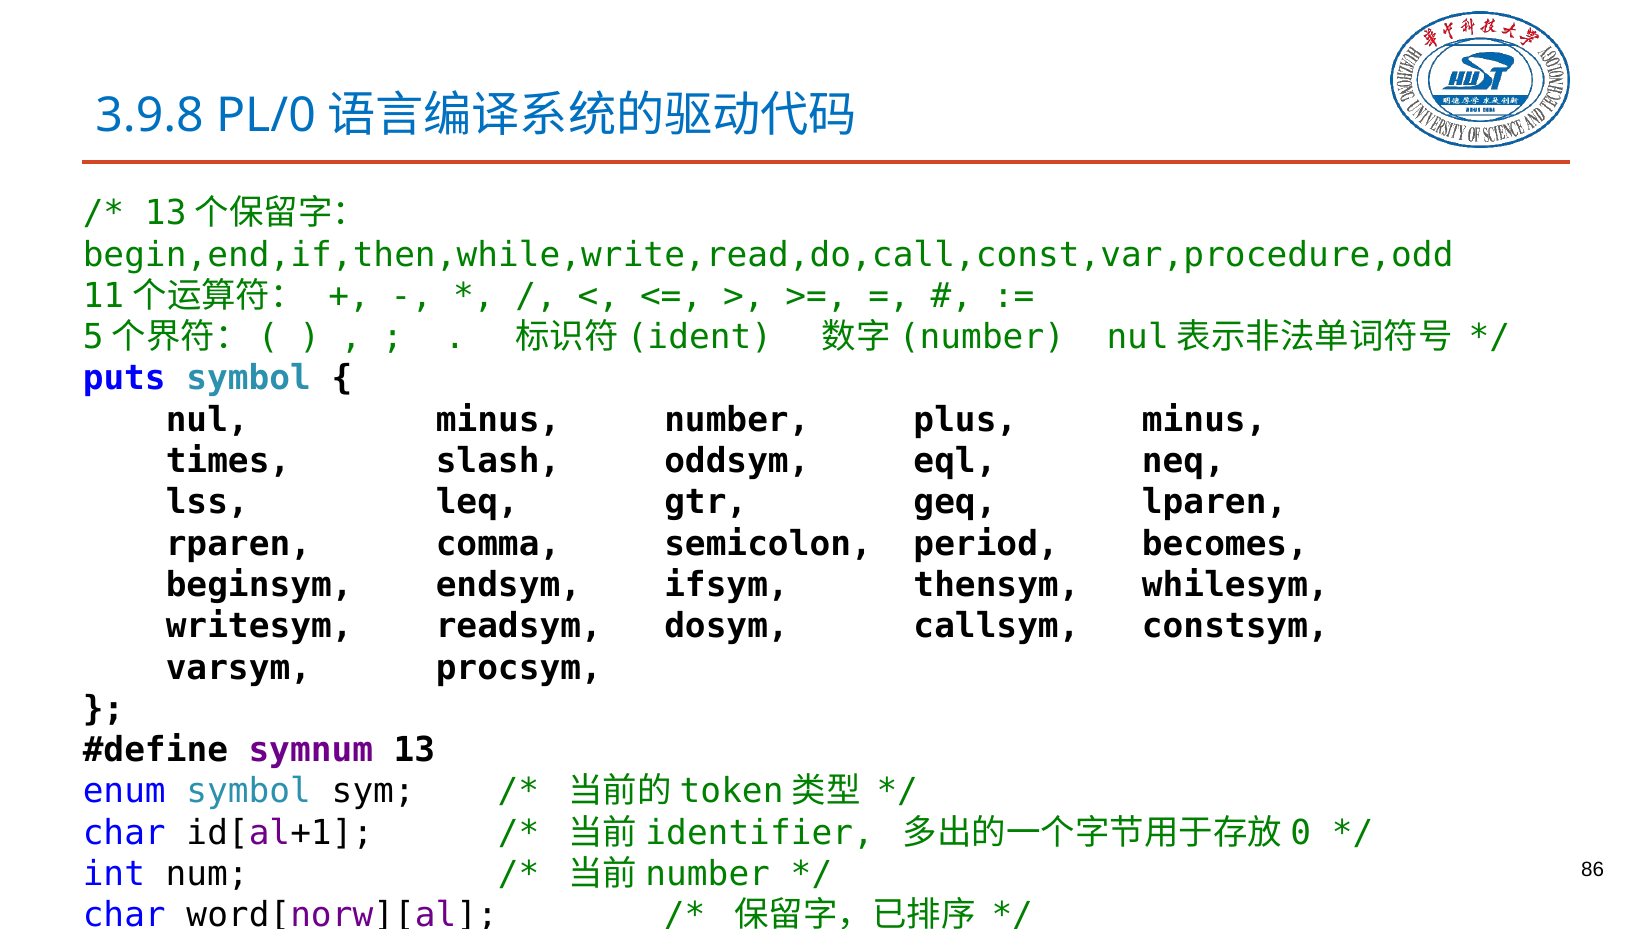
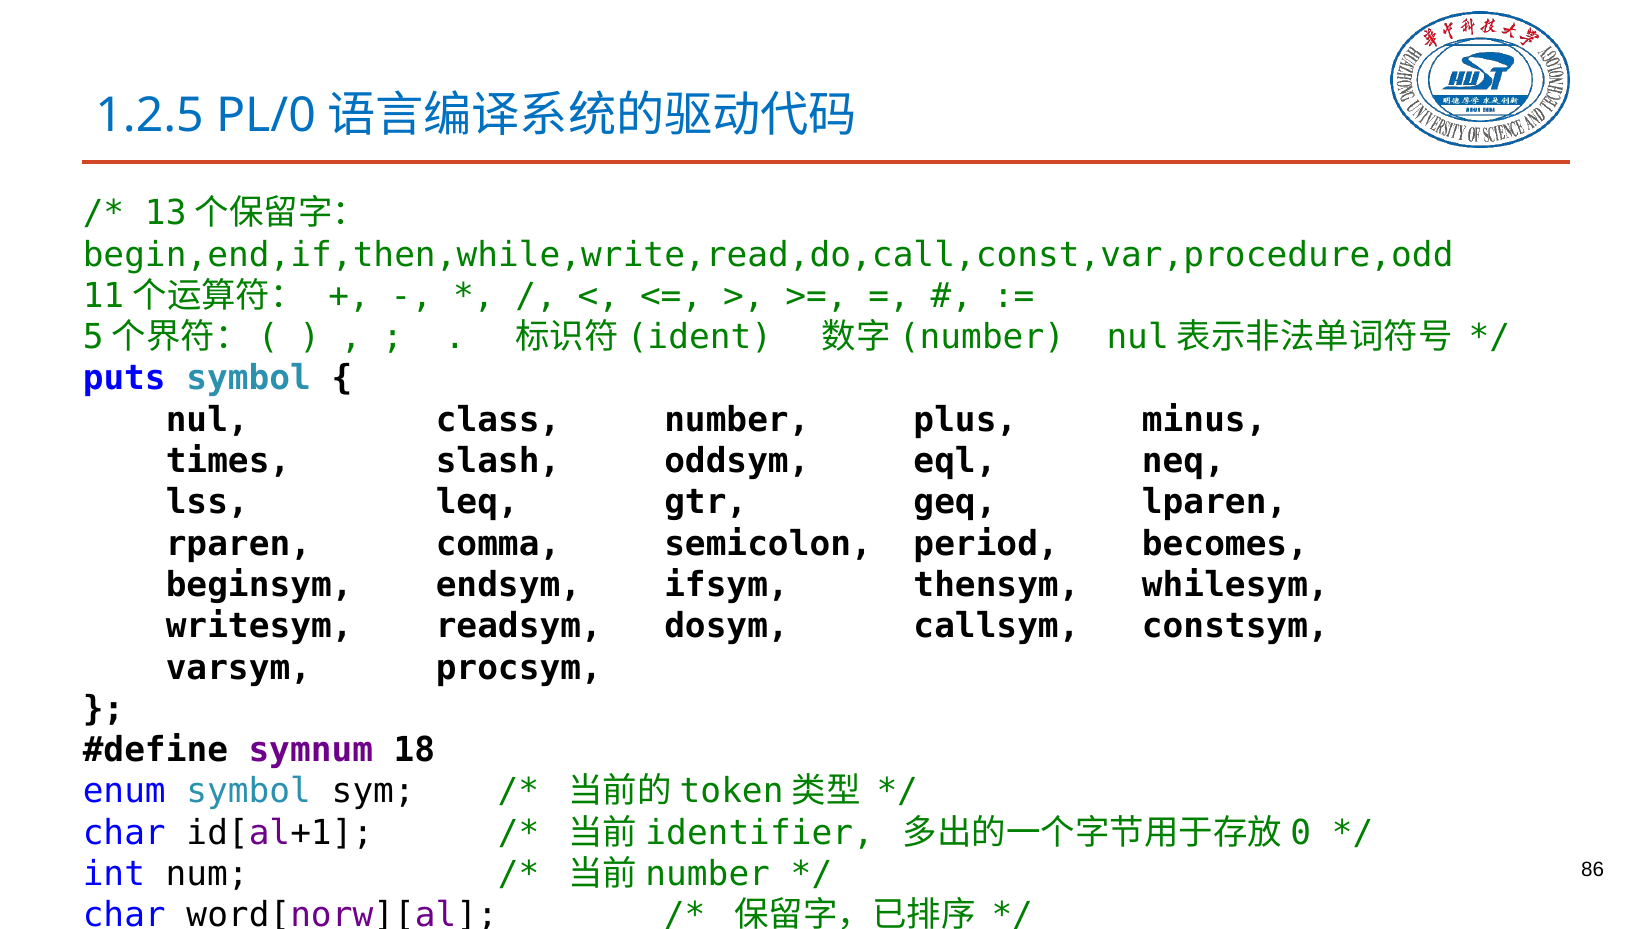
3.9.8: 3.9.8 -> 1.2.5
nul minus: minus -> class
13: 13 -> 18
